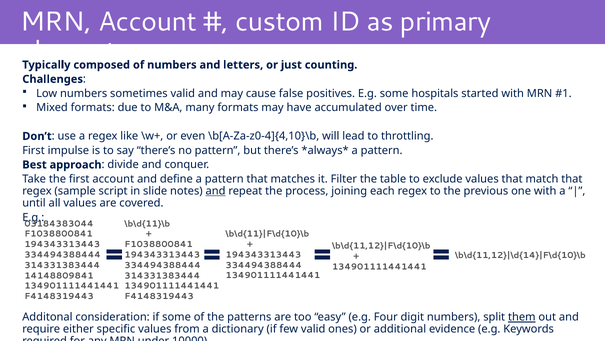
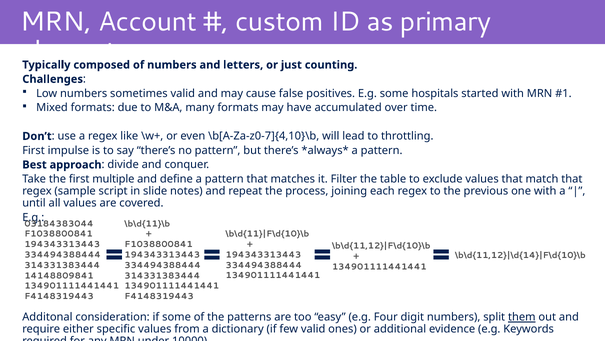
\b[A-Za-z0-4]{4,10}\b: \b[A-Za-z0-4]{4,10}\b -> \b[A-Za-z0-7]{4,10}\b
first account: account -> multiple
and at (216, 191) underline: present -> none
